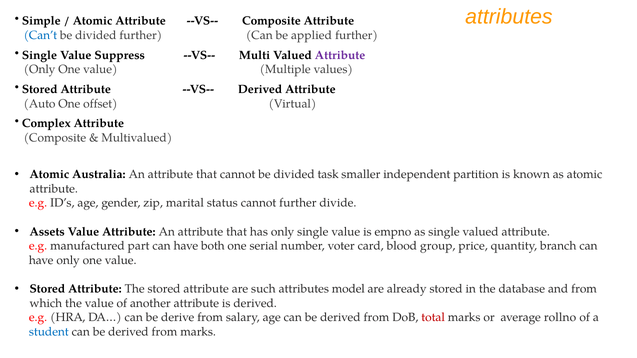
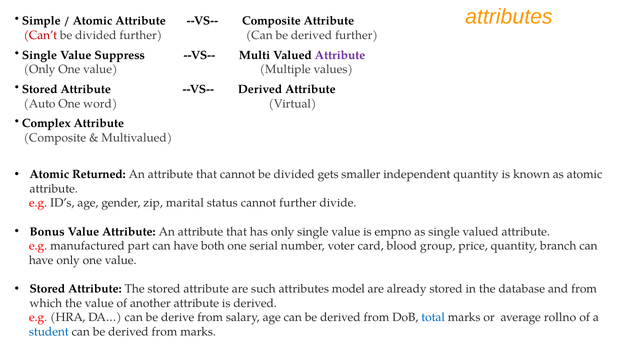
Can’t colour: blue -> red
further Can be applied: applied -> derived
offset: offset -> word
Australia: Australia -> Returned
task: task -> gets
independent partition: partition -> quantity
Assets: Assets -> Bonus
total colour: red -> blue
